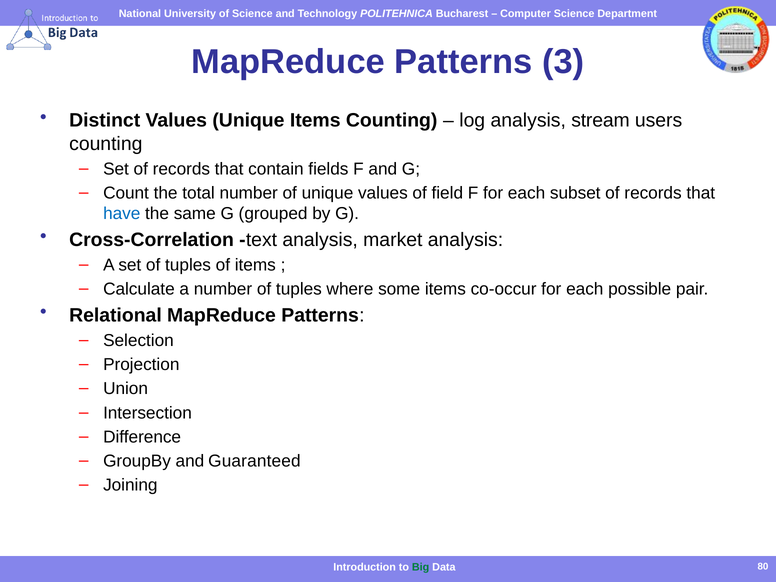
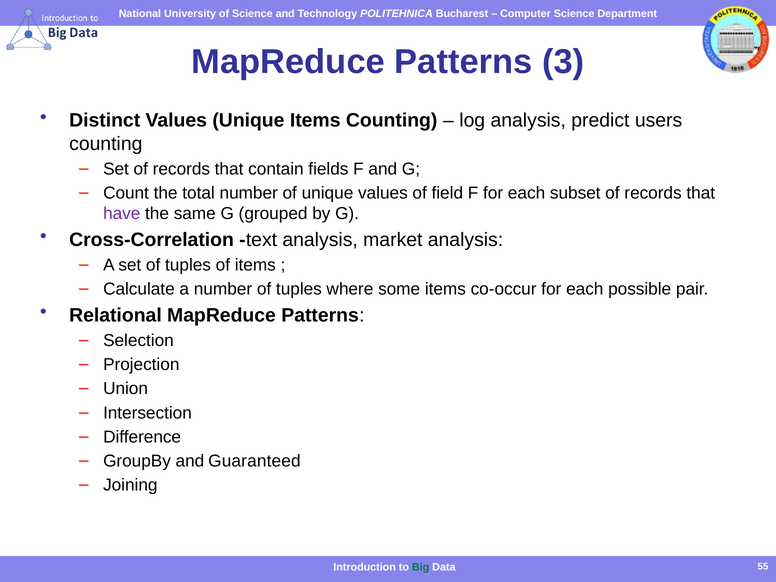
stream: stream -> predict
have colour: blue -> purple
80: 80 -> 55
